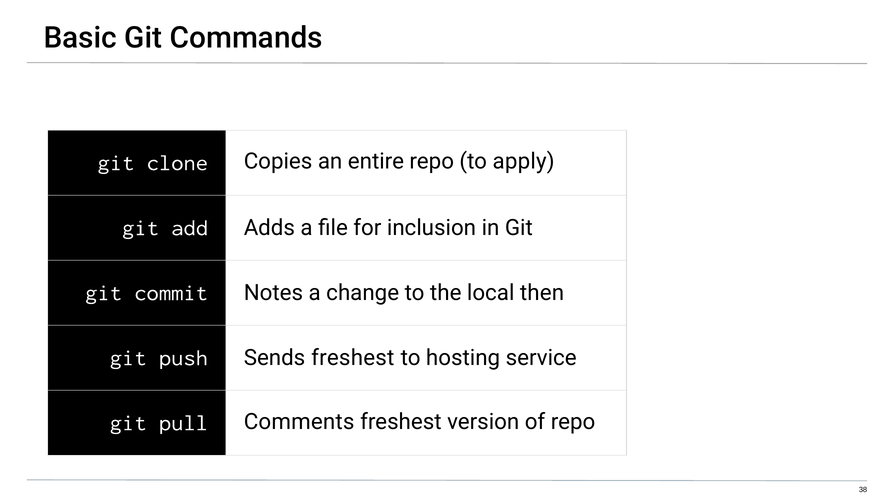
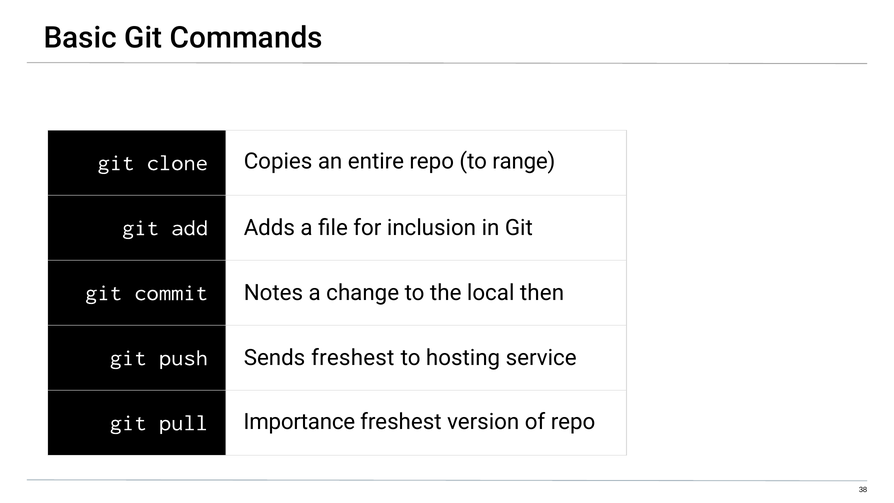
apply: apply -> range
Comments: Comments -> Importance
